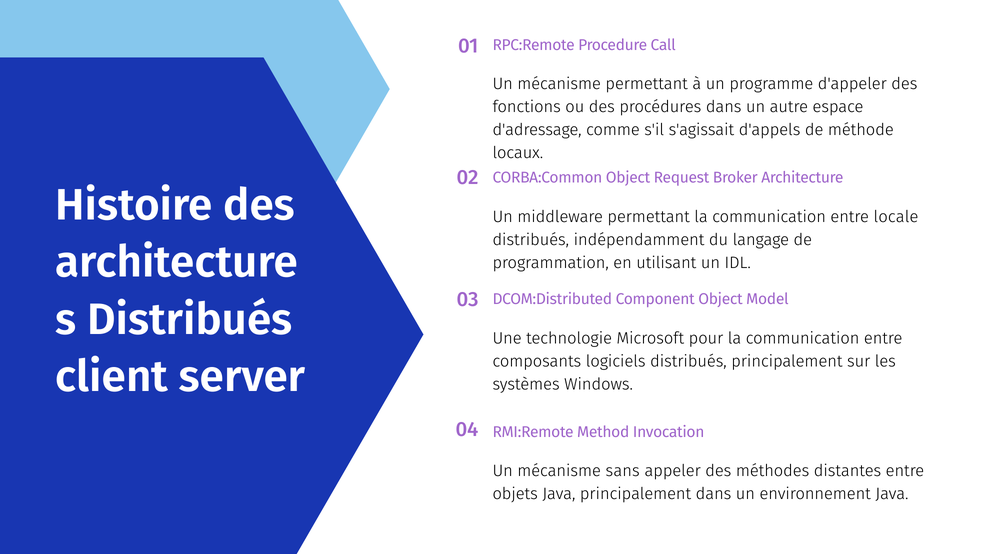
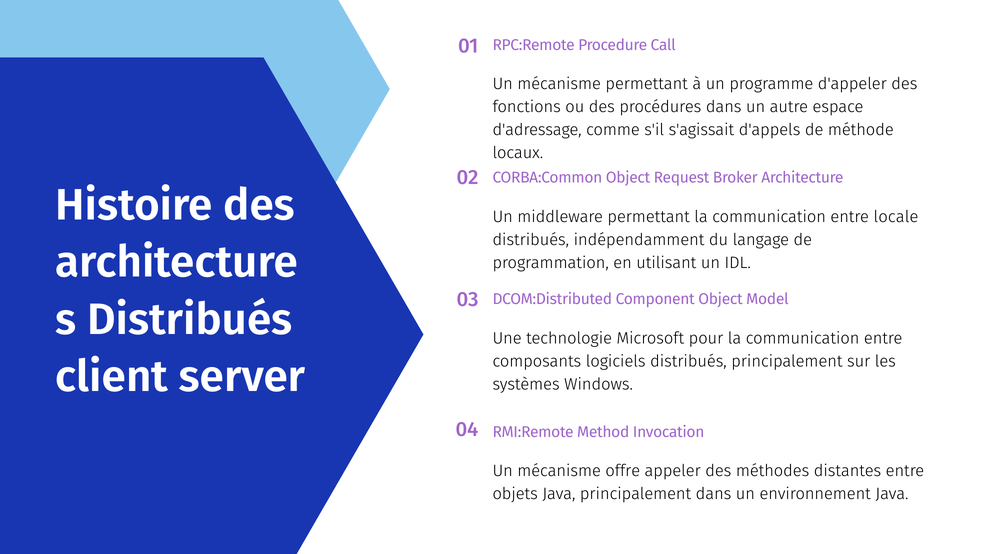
sans: sans -> offre
